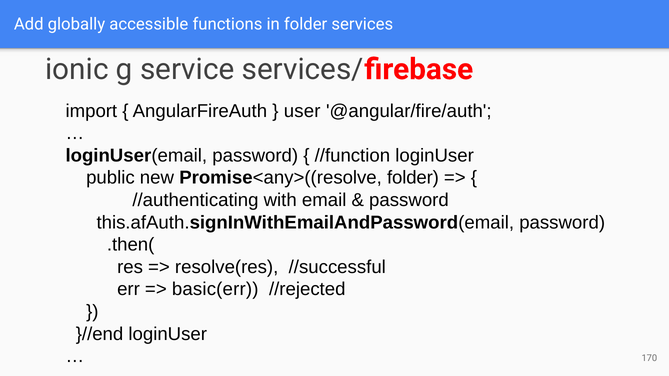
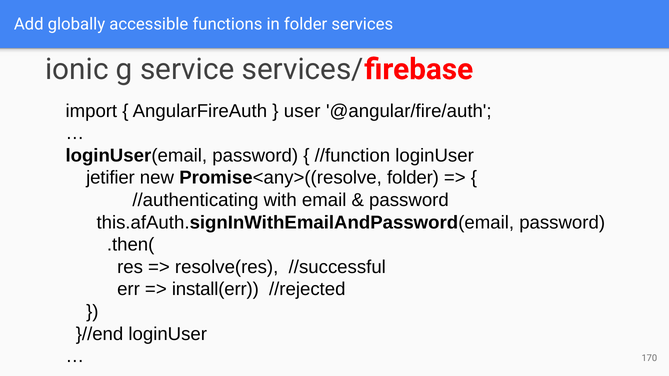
public: public -> jetifier
basic(err: basic(err -> install(err
